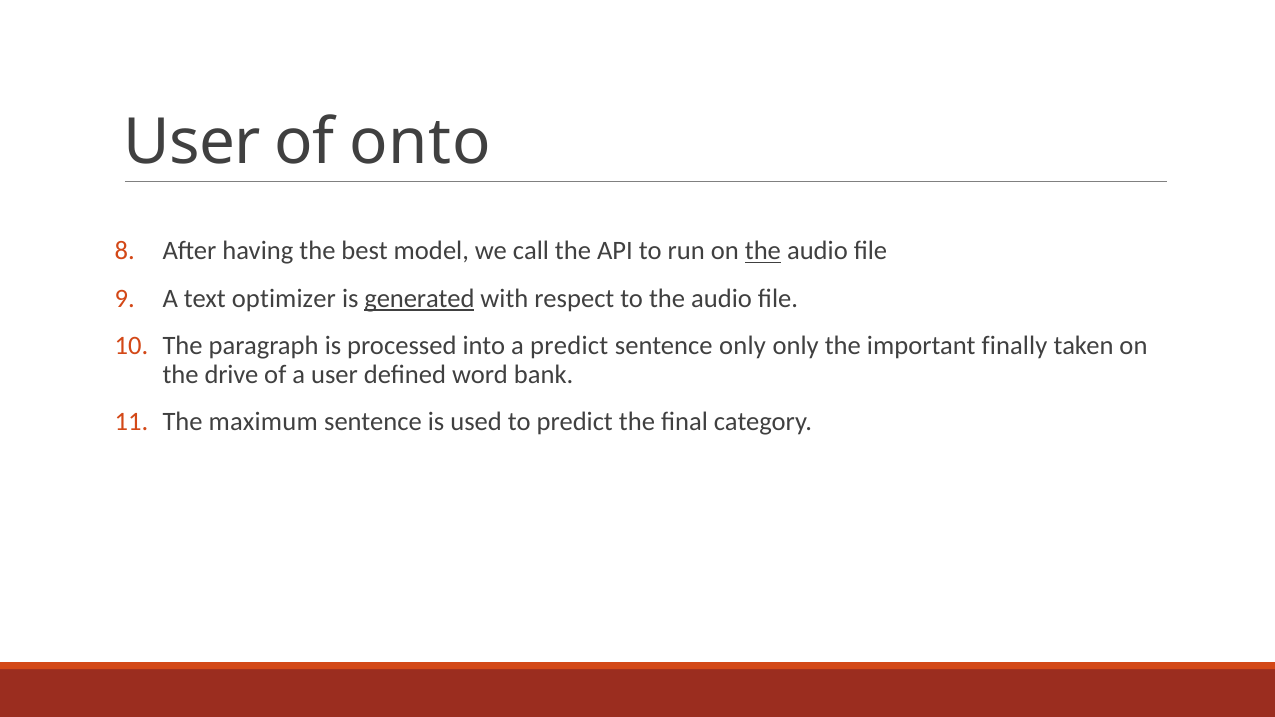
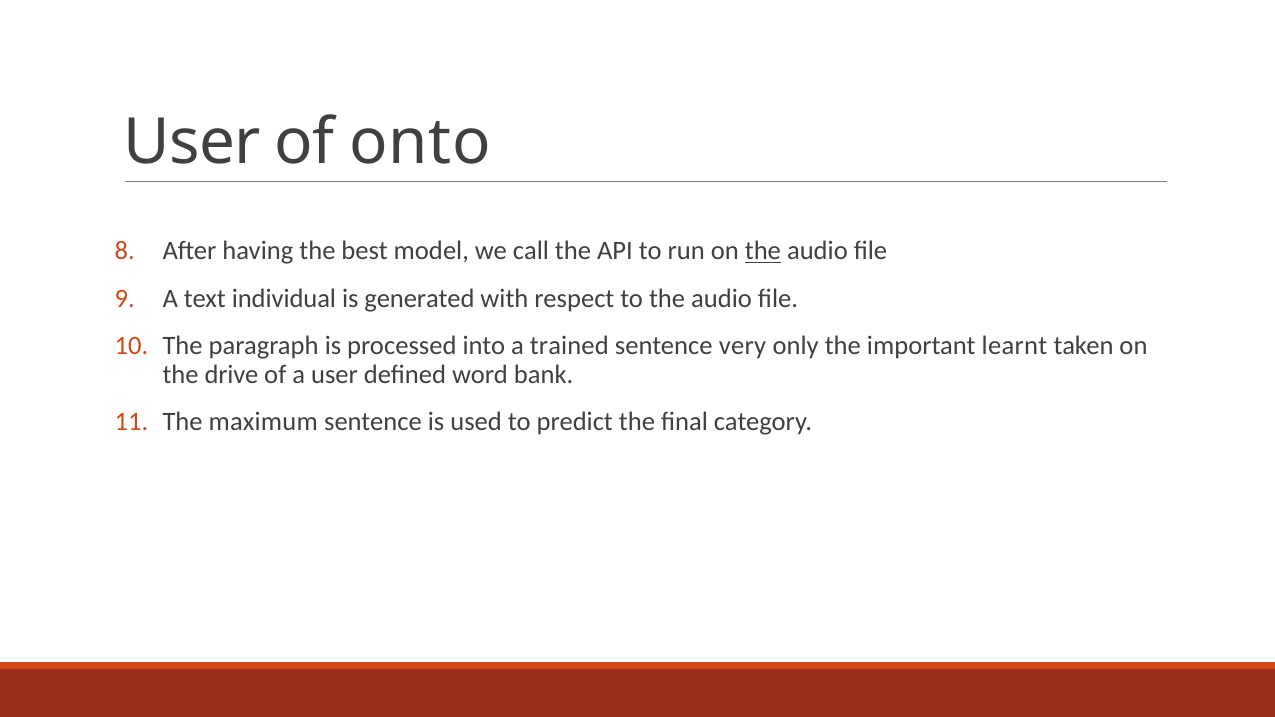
optimizer: optimizer -> individual
generated underline: present -> none
a predict: predict -> trained
sentence only: only -> very
finally: finally -> learnt
